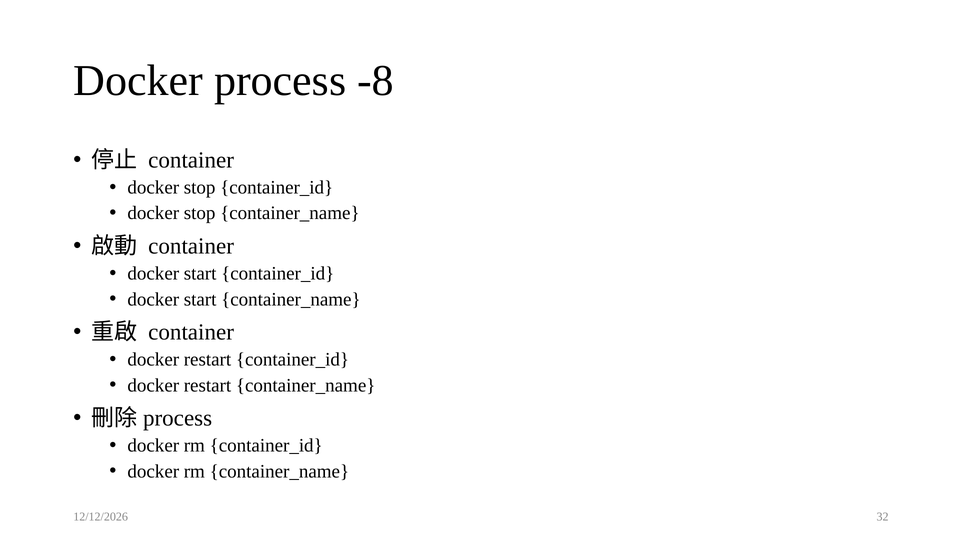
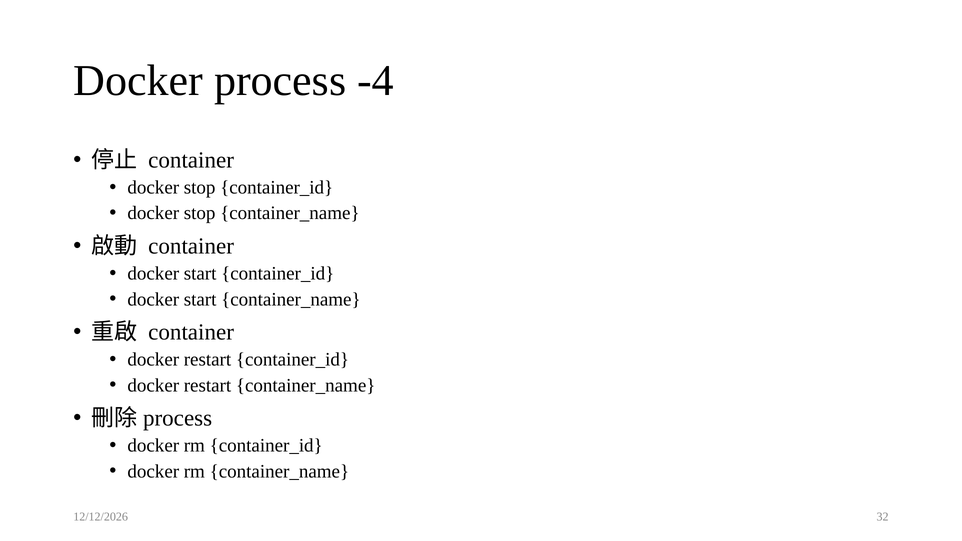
-8: -8 -> -4
